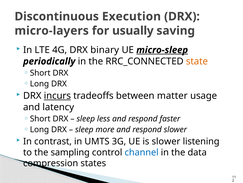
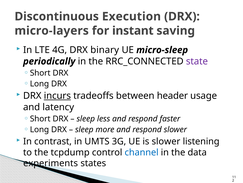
usually: usually -> instant
micro-sleep underline: present -> none
state colour: orange -> purple
matter: matter -> header
sampling: sampling -> tcpdump
compression: compression -> experiments
